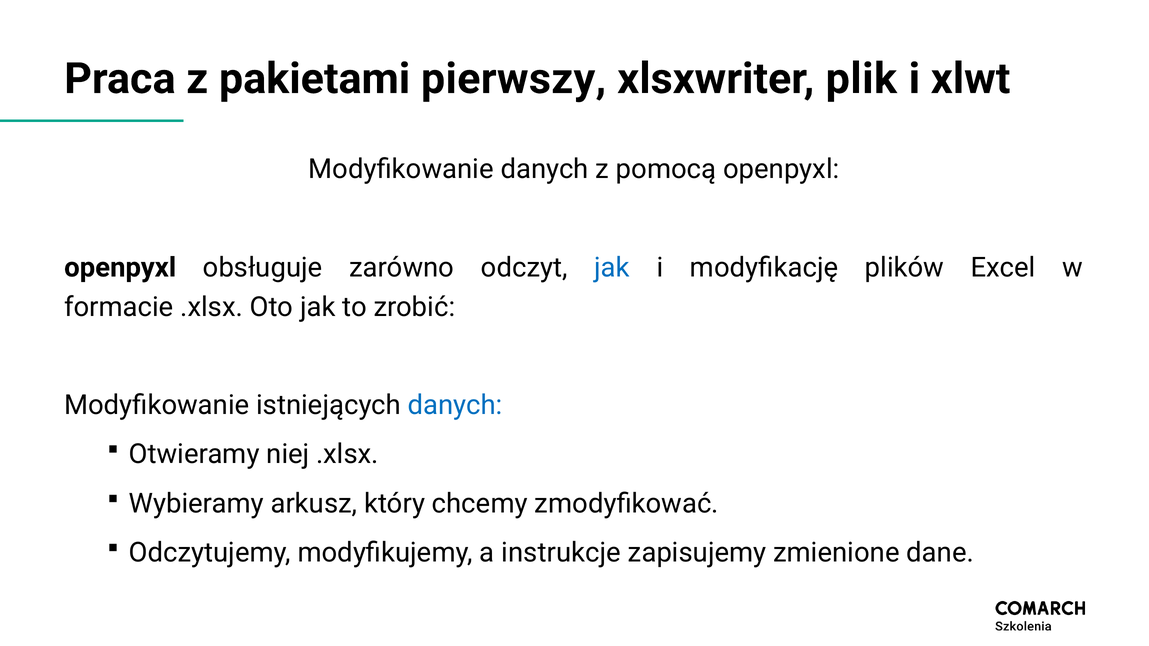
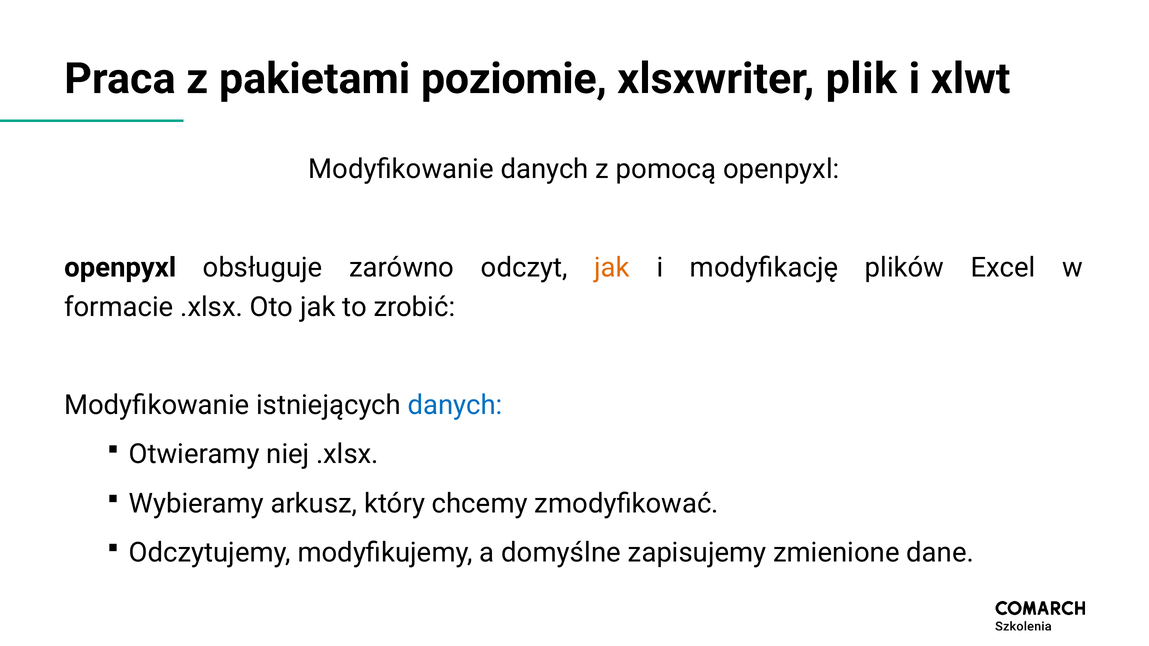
pierwszy: pierwszy -> poziomie
jak at (612, 268) colour: blue -> orange
instrukcje: instrukcje -> domyślne
